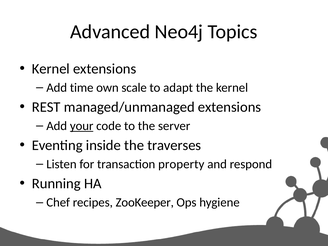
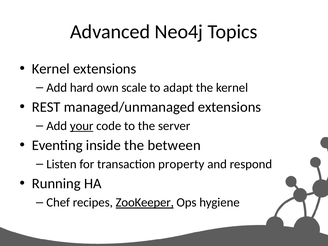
time: time -> hard
traverses: traverses -> between
ZooKeeper underline: none -> present
